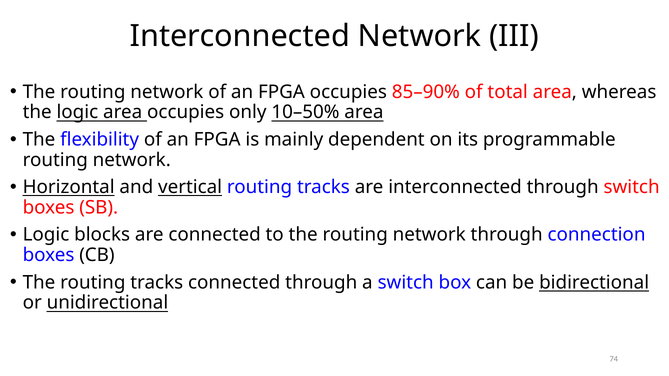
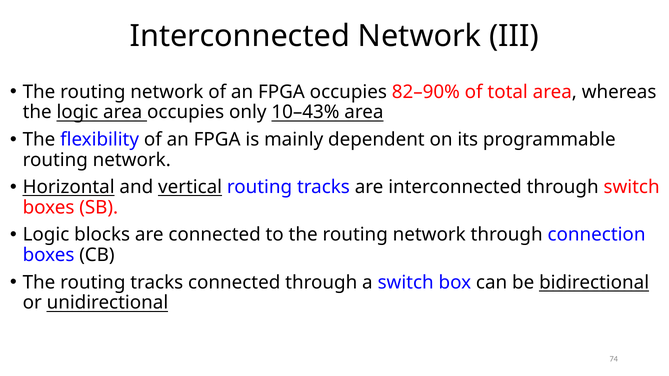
85–90%: 85–90% -> 82–90%
10–50%: 10–50% -> 10–43%
